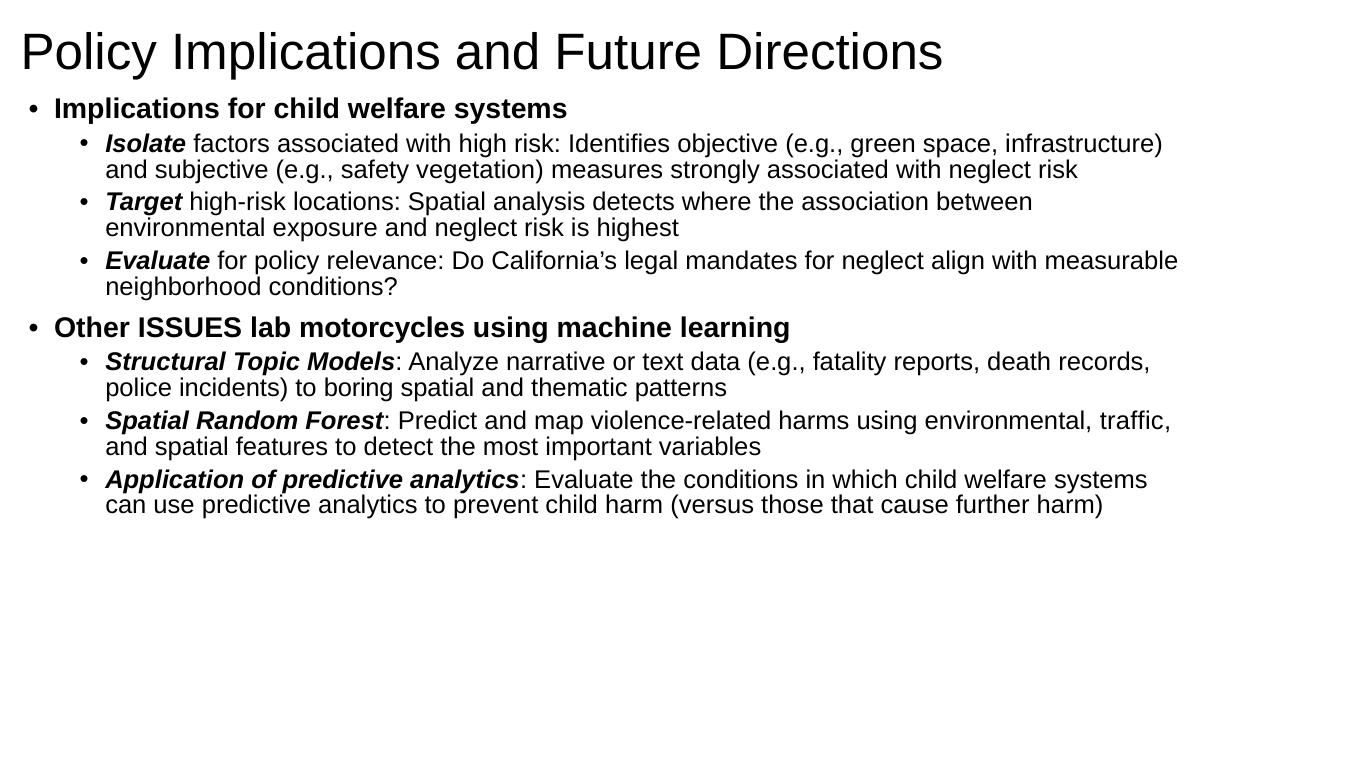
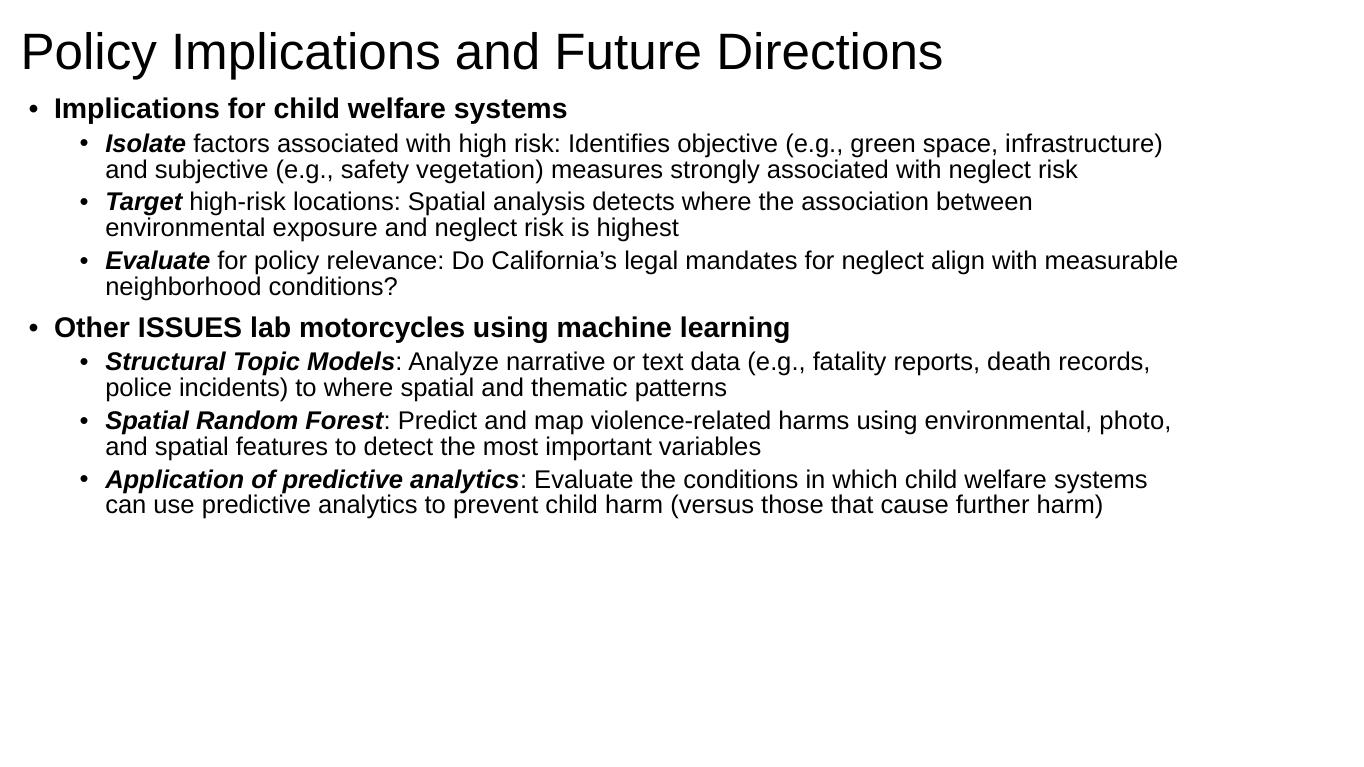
to boring: boring -> where
traffic: traffic -> photo
